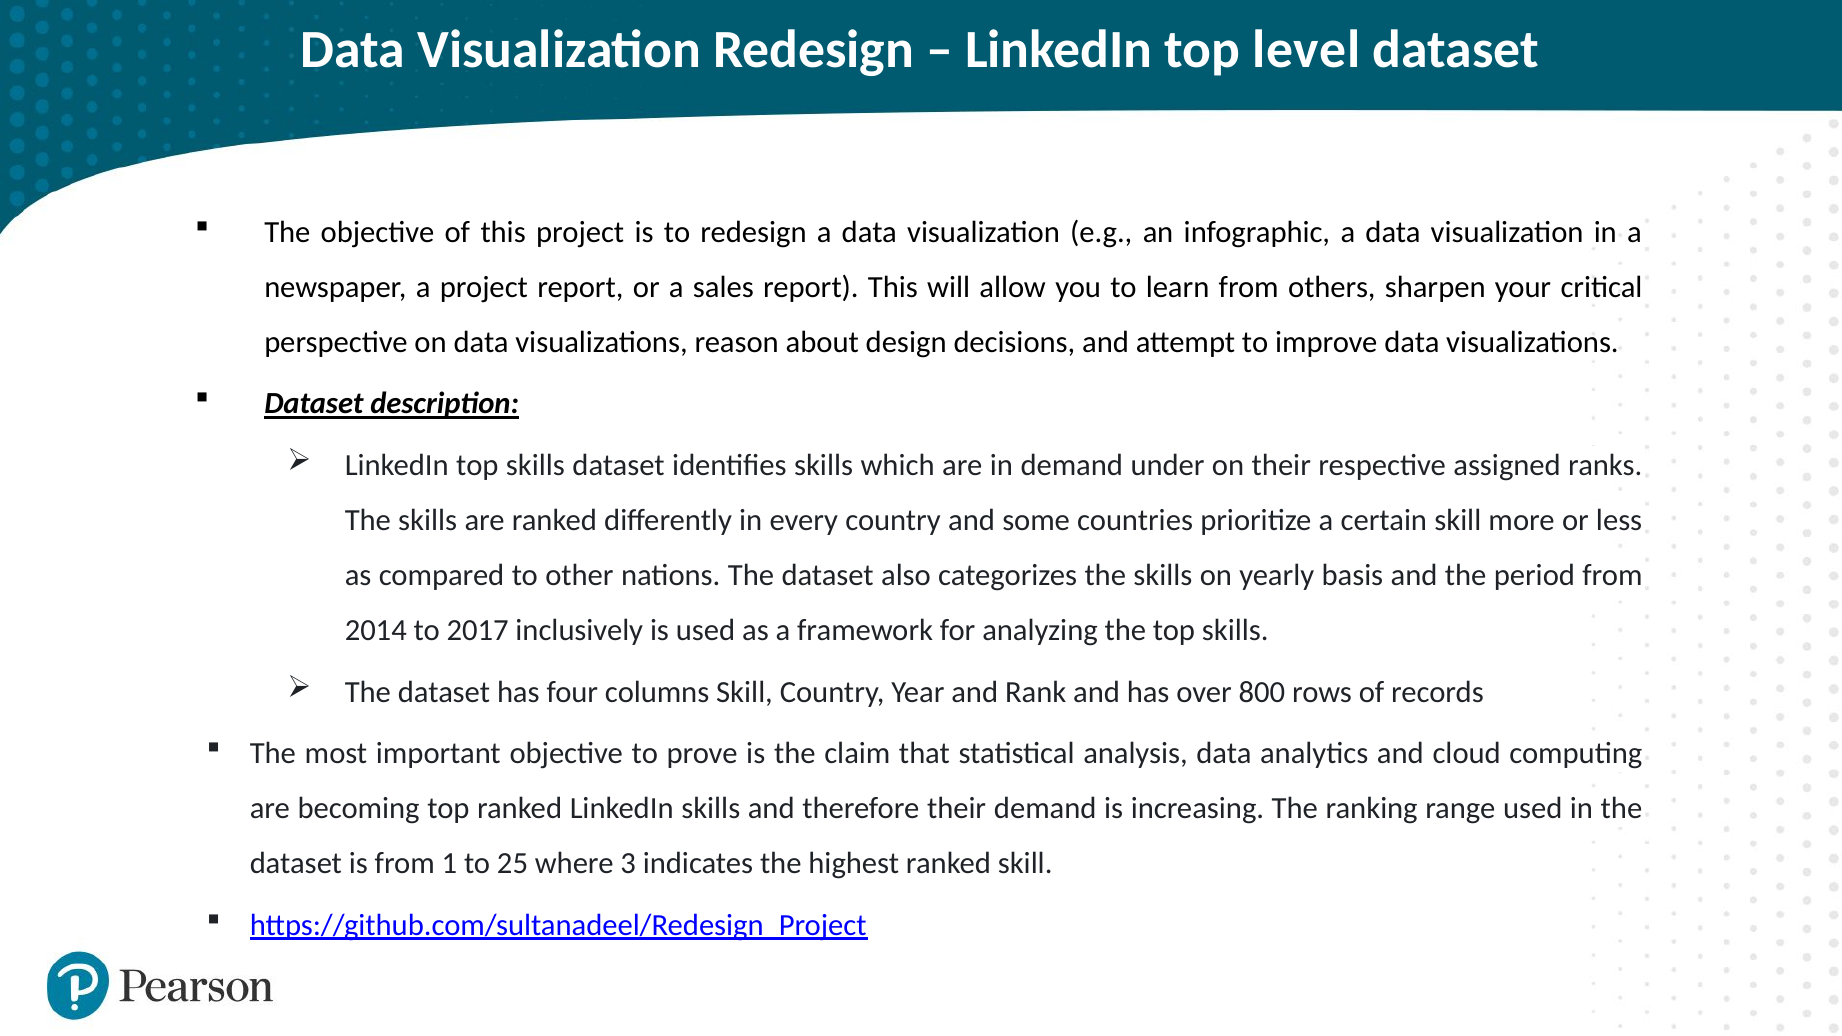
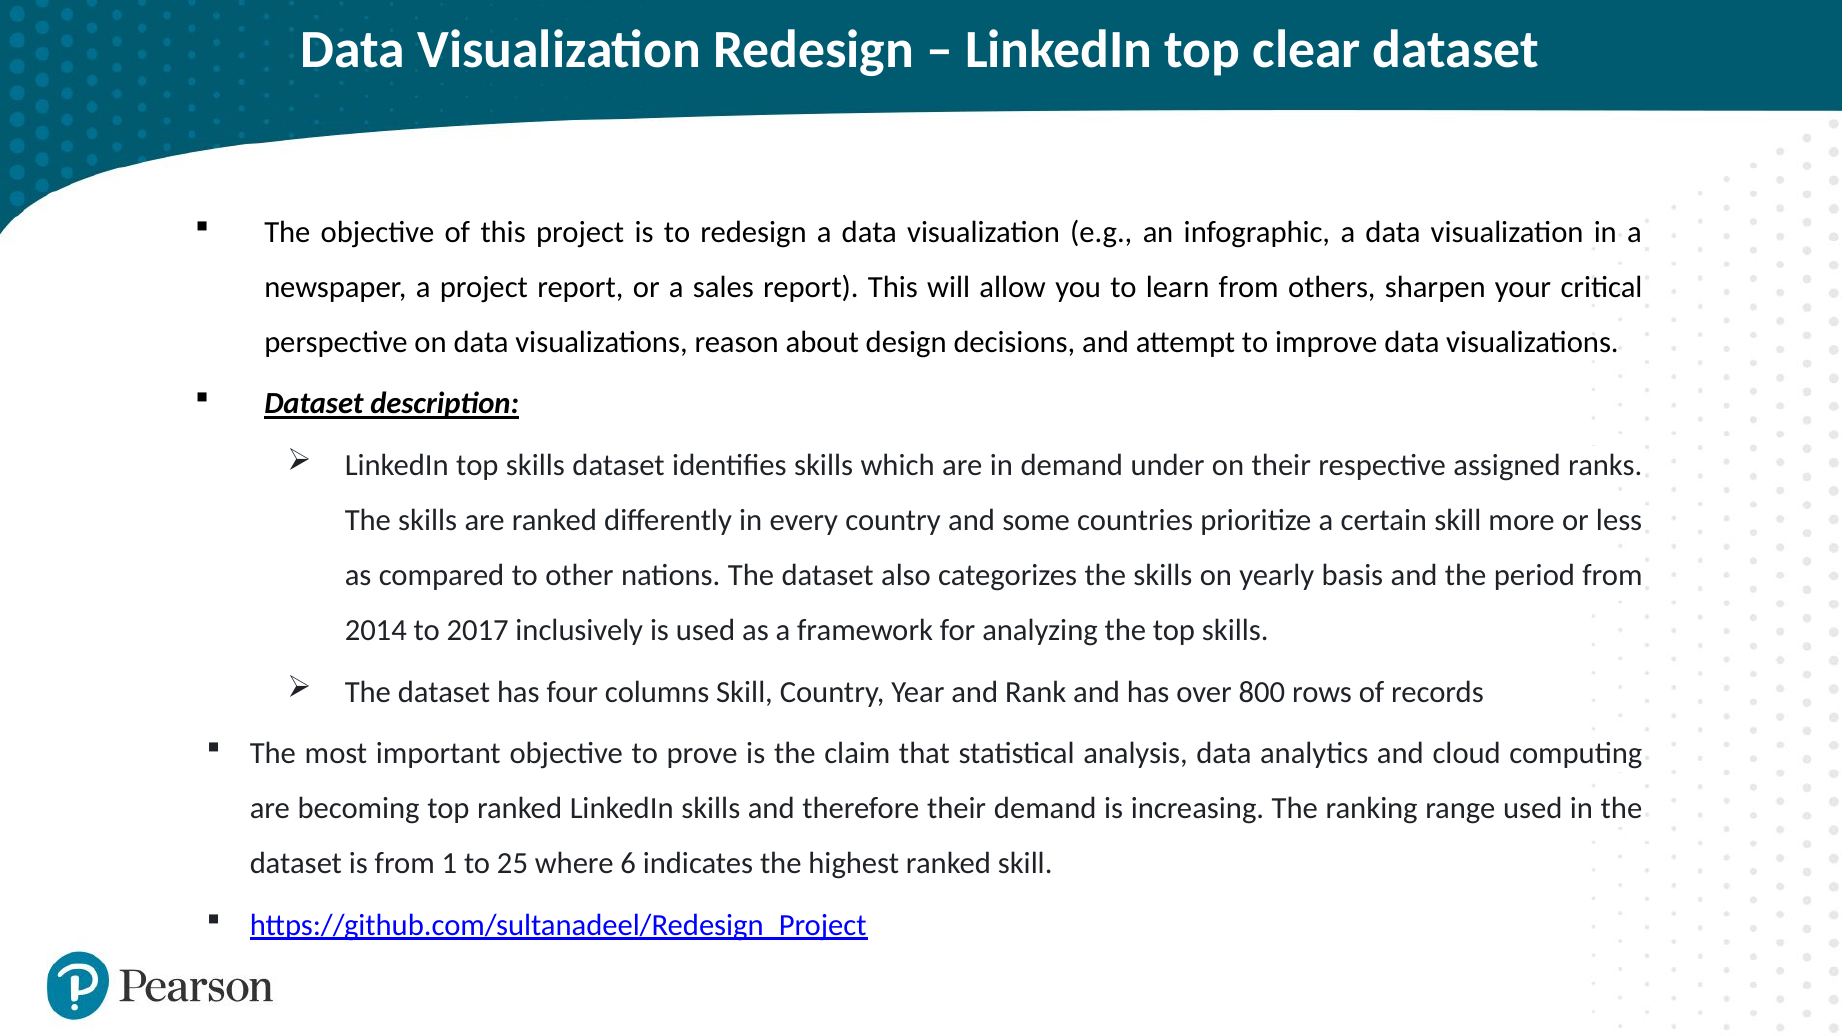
level: level -> clear
3: 3 -> 6
